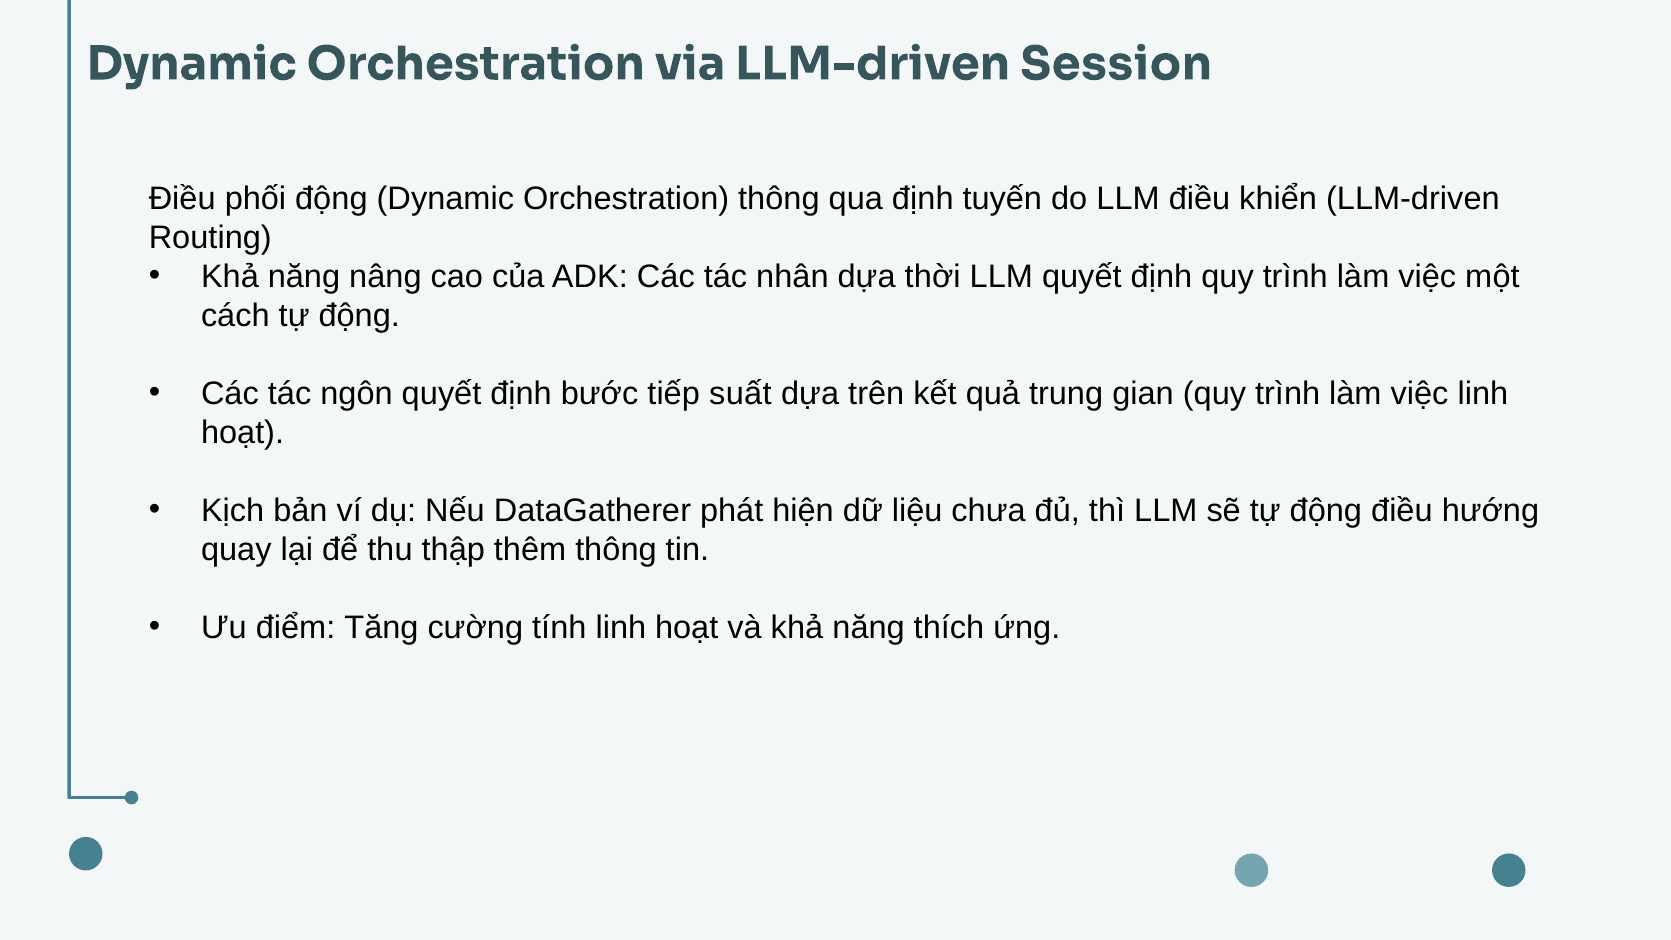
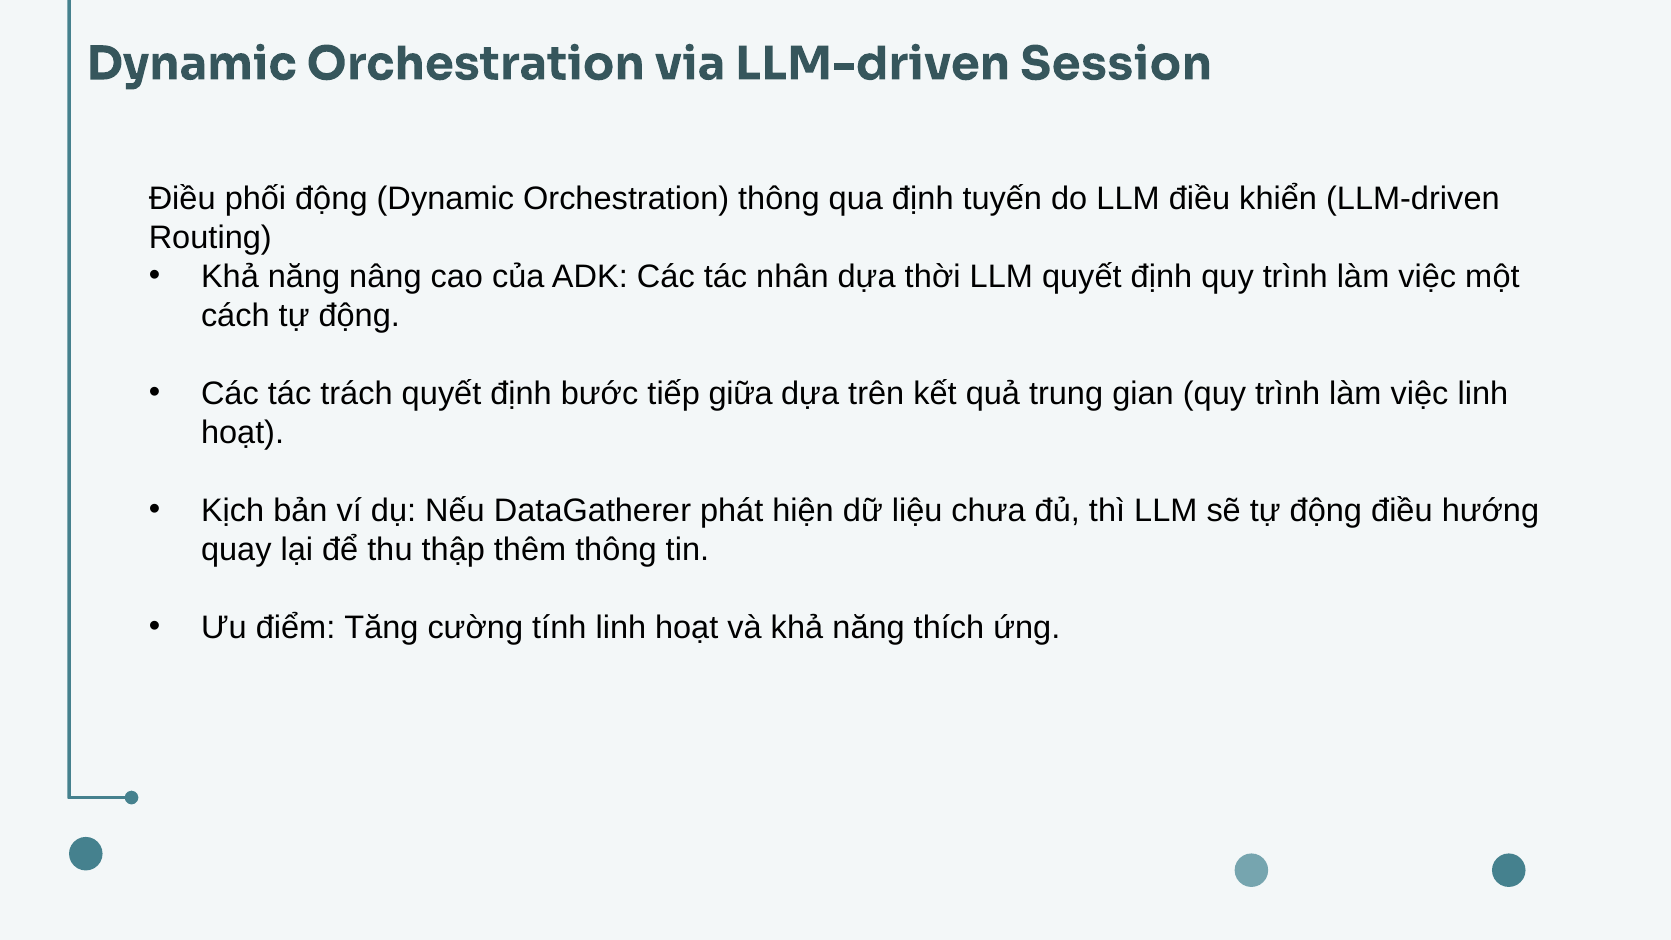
ngôn: ngôn -> trách
suất: suất -> giữa
